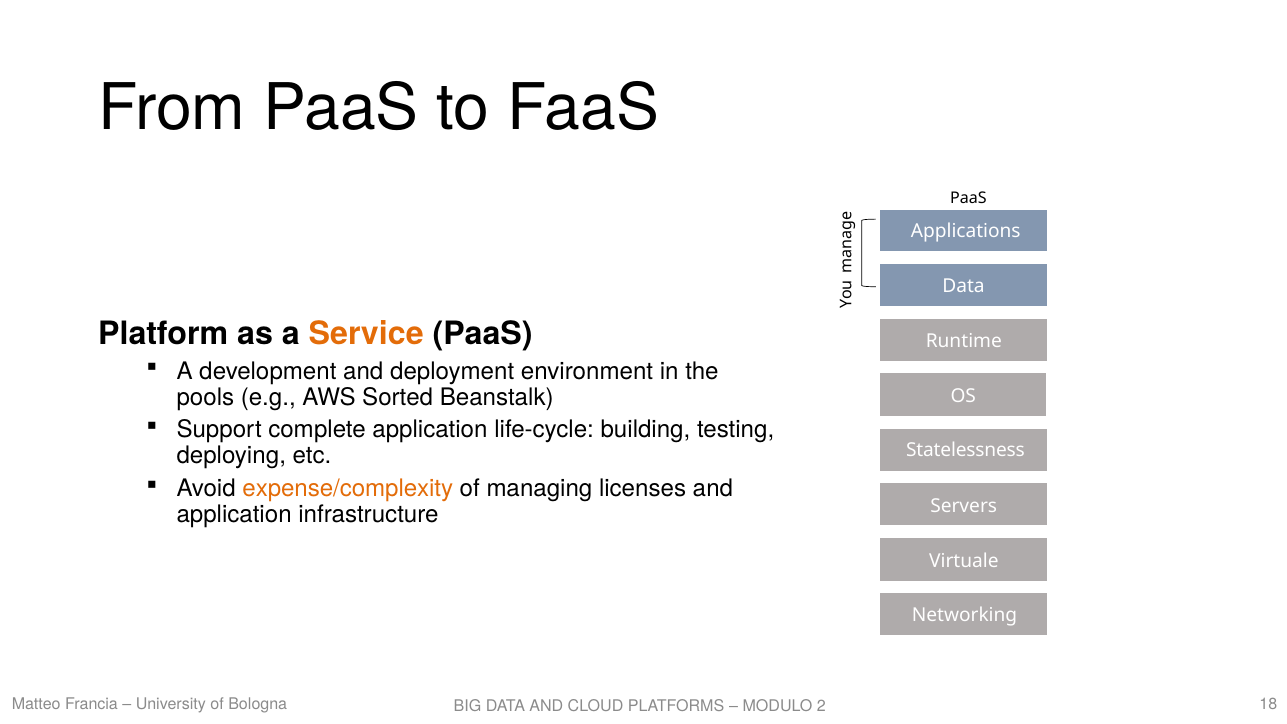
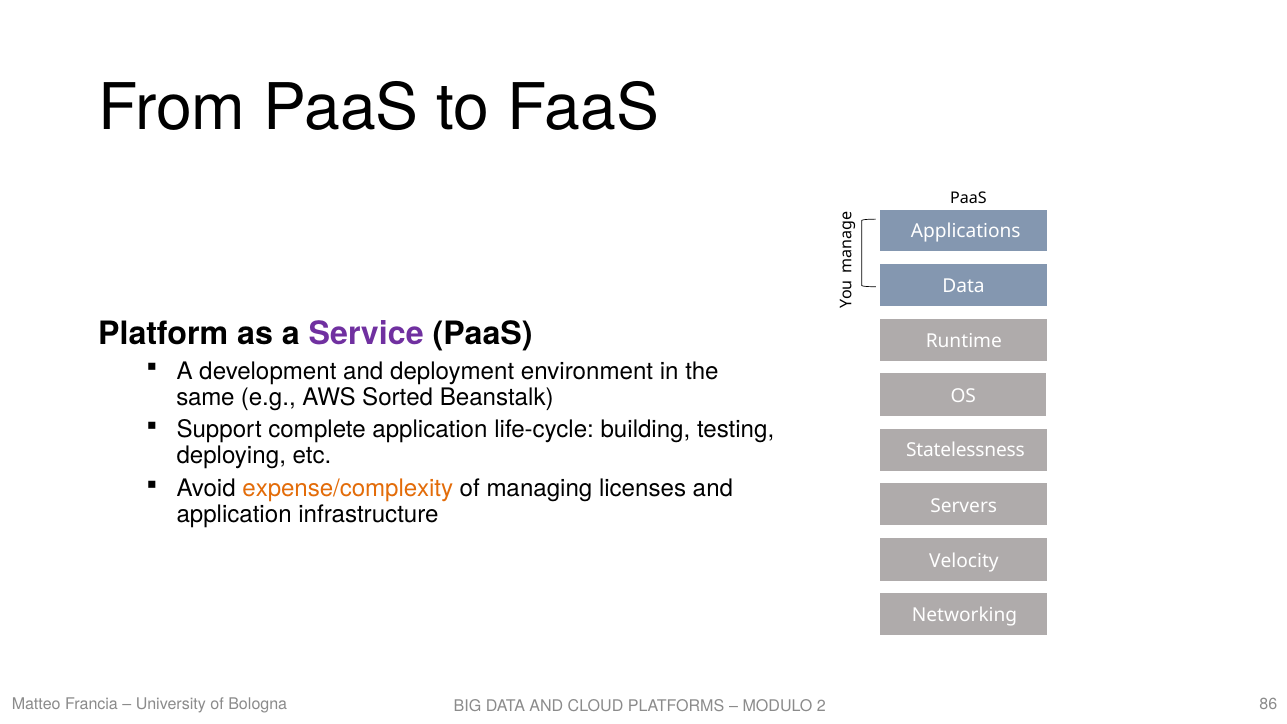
Service colour: orange -> purple
pools: pools -> same
Virtuale: Virtuale -> Velocity
18: 18 -> 86
